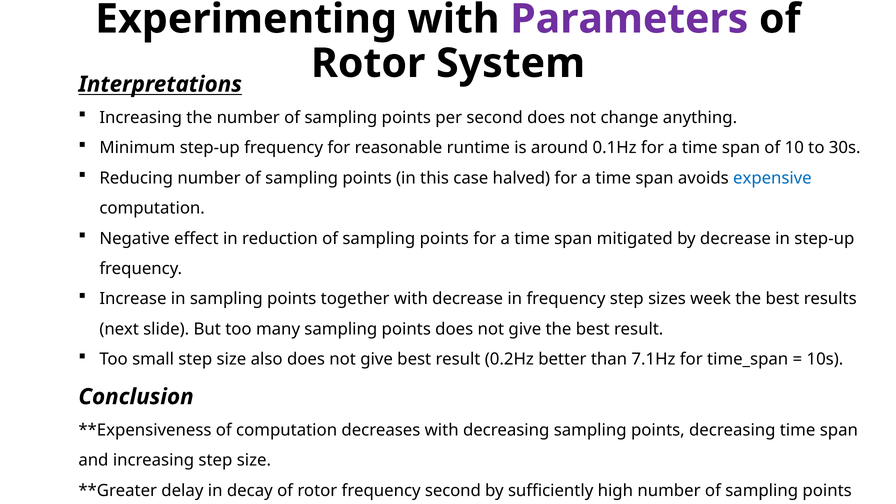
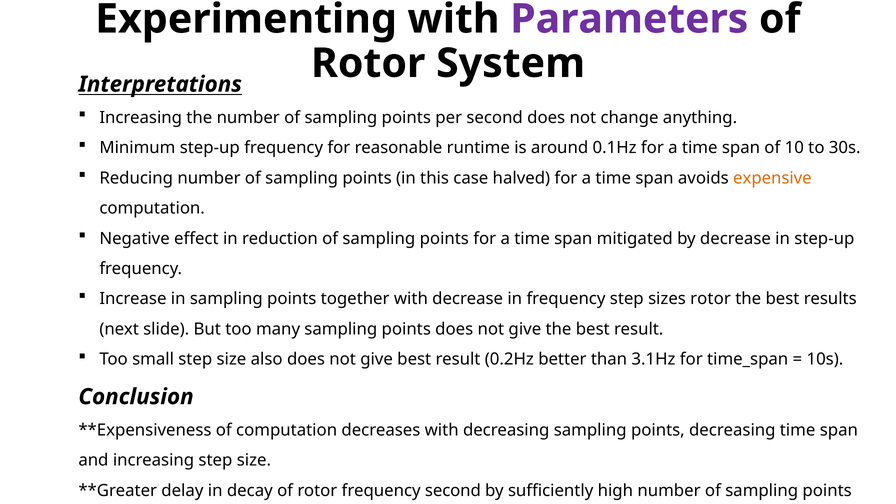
expensive colour: blue -> orange
sizes week: week -> rotor
7.1Hz: 7.1Hz -> 3.1Hz
